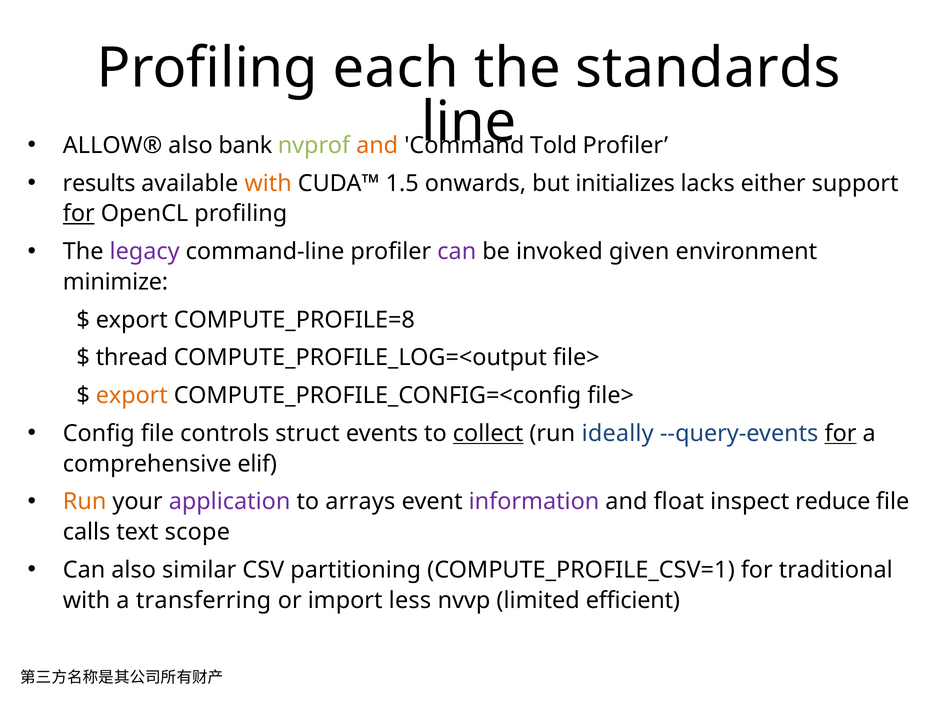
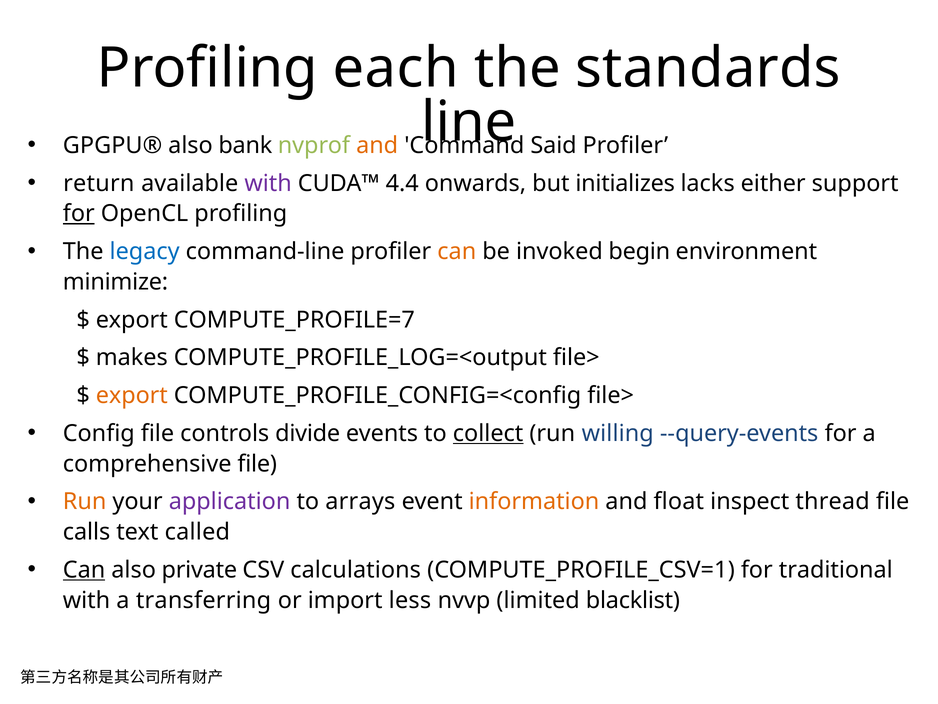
ALLOW®: ALLOW® -> GPGPU®
Told: Told -> Said
results: results -> return
with at (268, 183) colour: orange -> purple
1.5: 1.5 -> 4.4
legacy colour: purple -> blue
can at (457, 251) colour: purple -> orange
given: given -> begin
COMPUTE_PROFILE=8: COMPUTE_PROFILE=8 -> COMPUTE_PROFILE=7
thread: thread -> makes
struct: struct -> divide
ideally: ideally -> willing
for at (841, 433) underline: present -> none
comprehensive elif: elif -> file
information colour: purple -> orange
reduce: reduce -> thread
scope: scope -> called
Can at (84, 570) underline: none -> present
similar: similar -> private
partitioning: partitioning -> calculations
efficient: efficient -> blacklist
